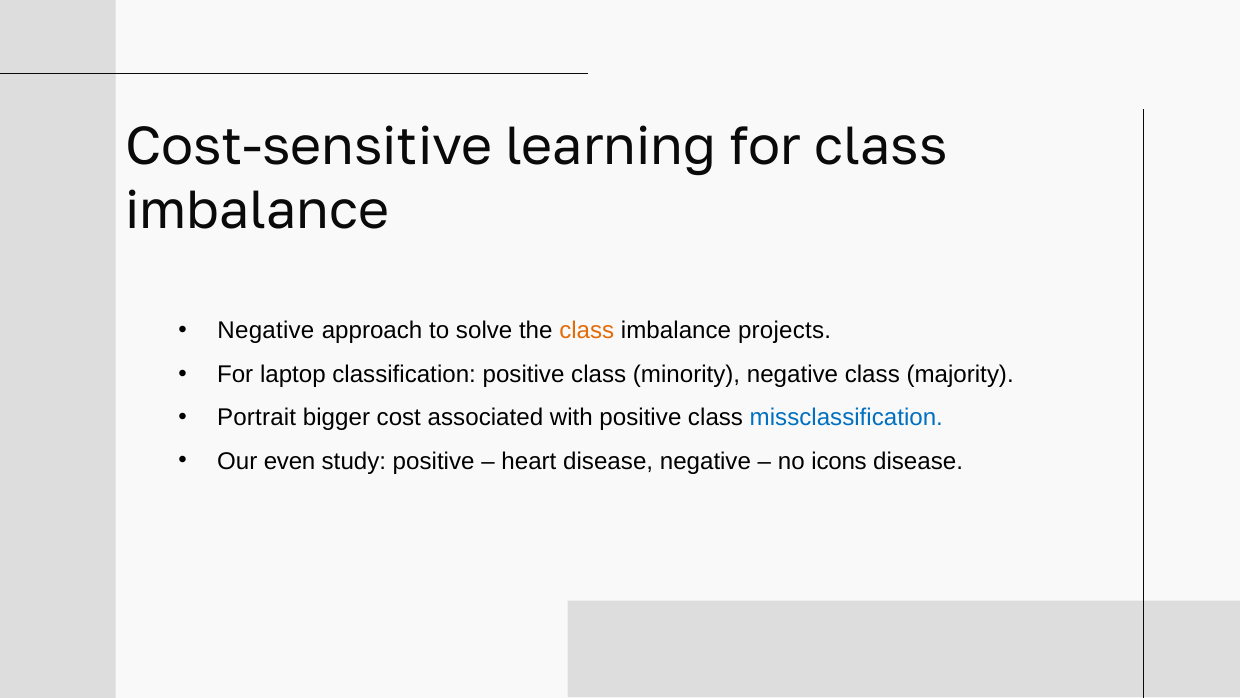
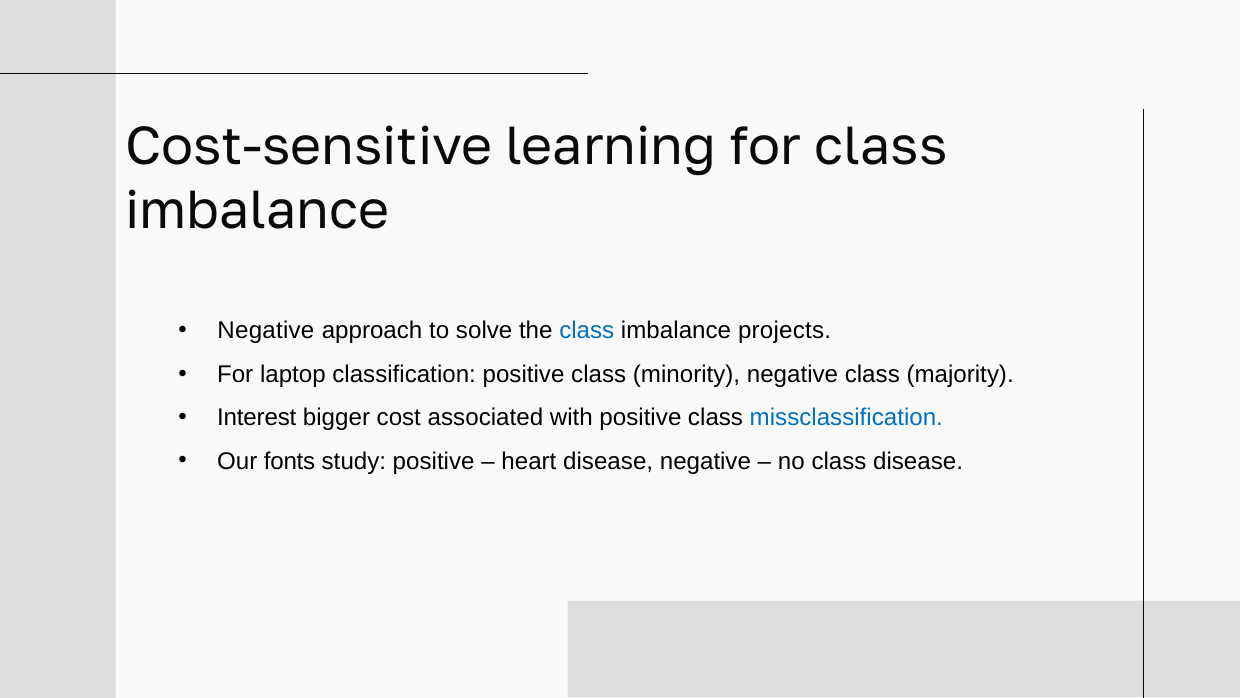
class at (587, 331) colour: orange -> blue
Portrait: Portrait -> Interest
even: even -> fonts
no icons: icons -> class
